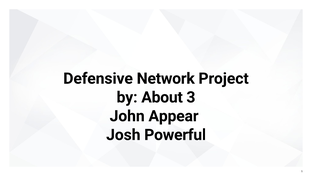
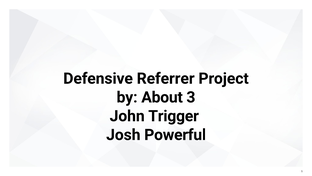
Network: Network -> Referrer
Appear: Appear -> Trigger
